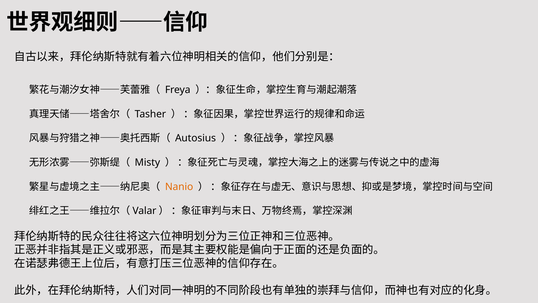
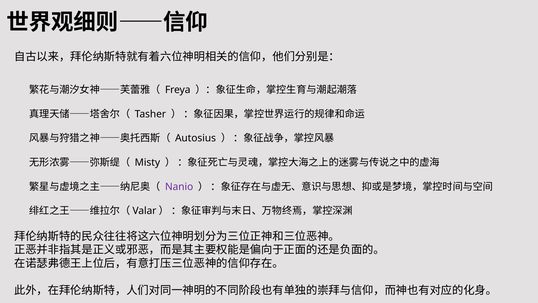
Nanio colour: orange -> purple
